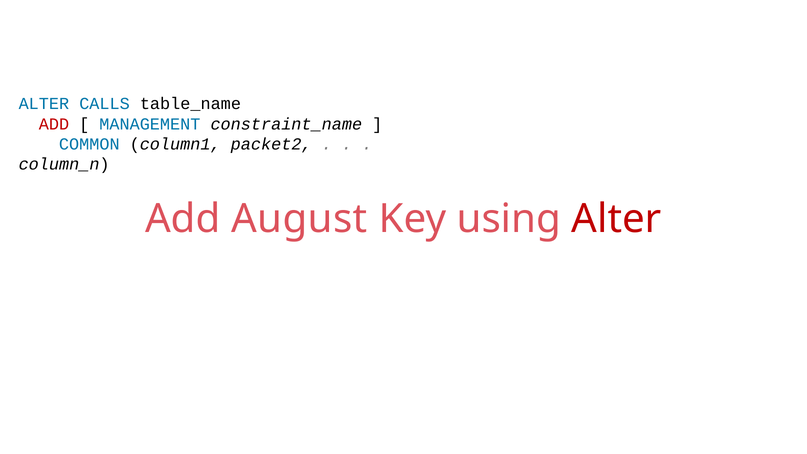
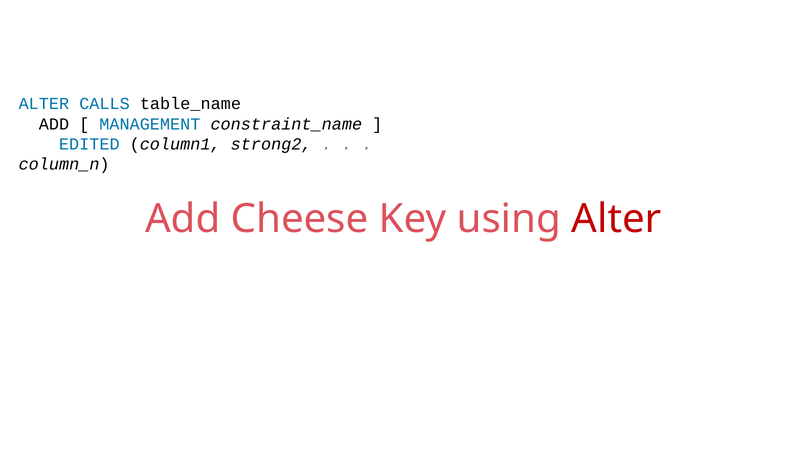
ADD at (54, 124) colour: red -> black
COMMON: COMMON -> EDITED
packet2: packet2 -> strong2
August: August -> Cheese
